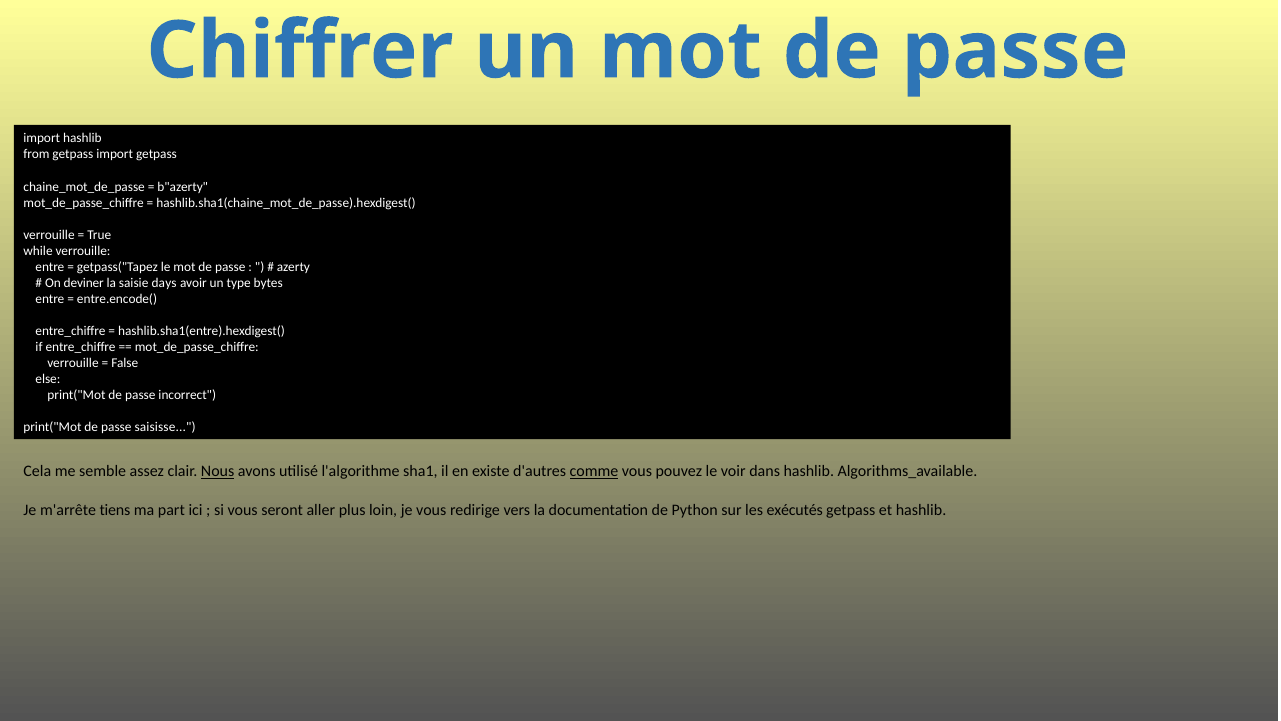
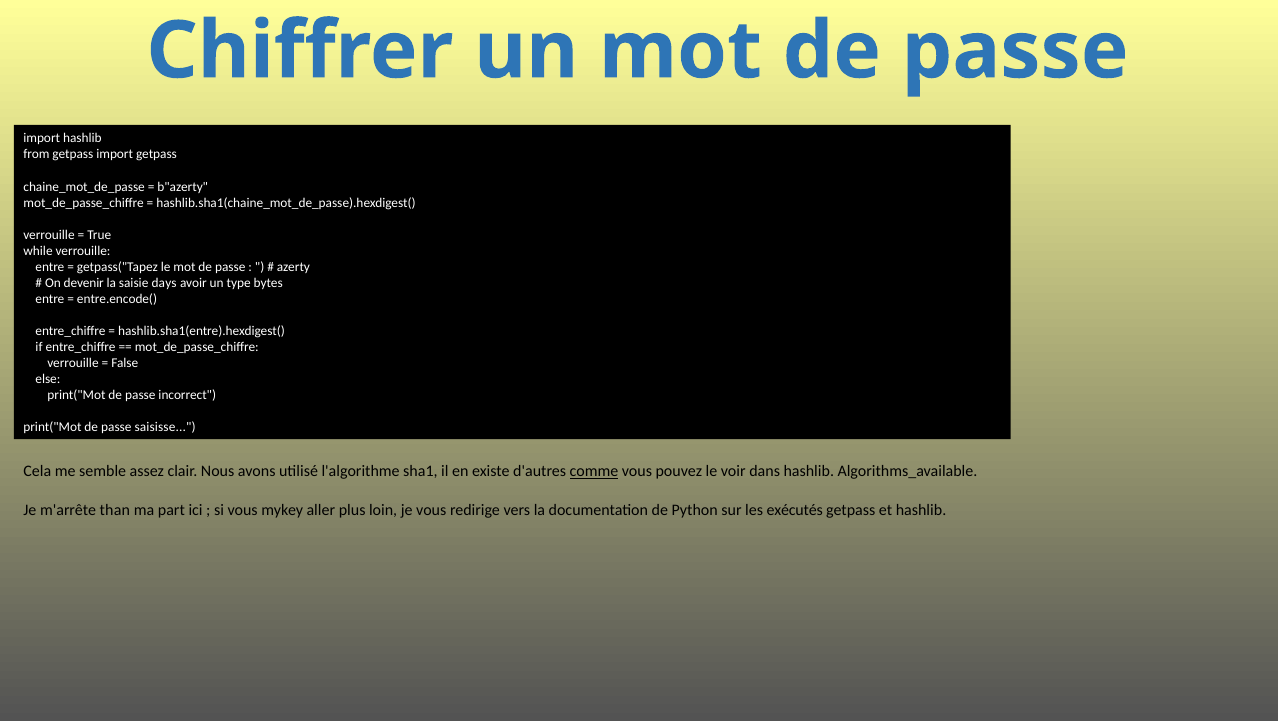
deviner: deviner -> devenir
Nous underline: present -> none
tiens: tiens -> than
seront: seront -> mykey
